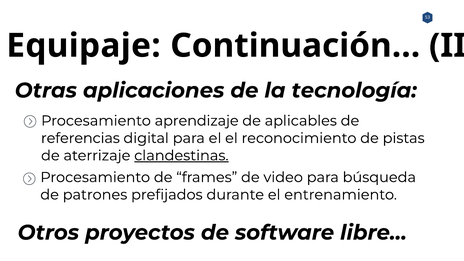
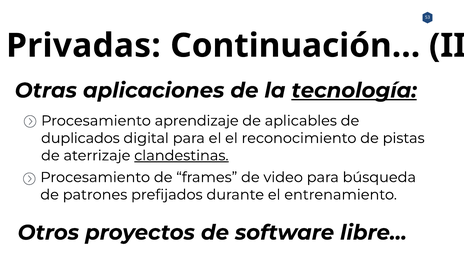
Equipaje: Equipaje -> Privadas
tecnología underline: none -> present
referencias: referencias -> duplicados
